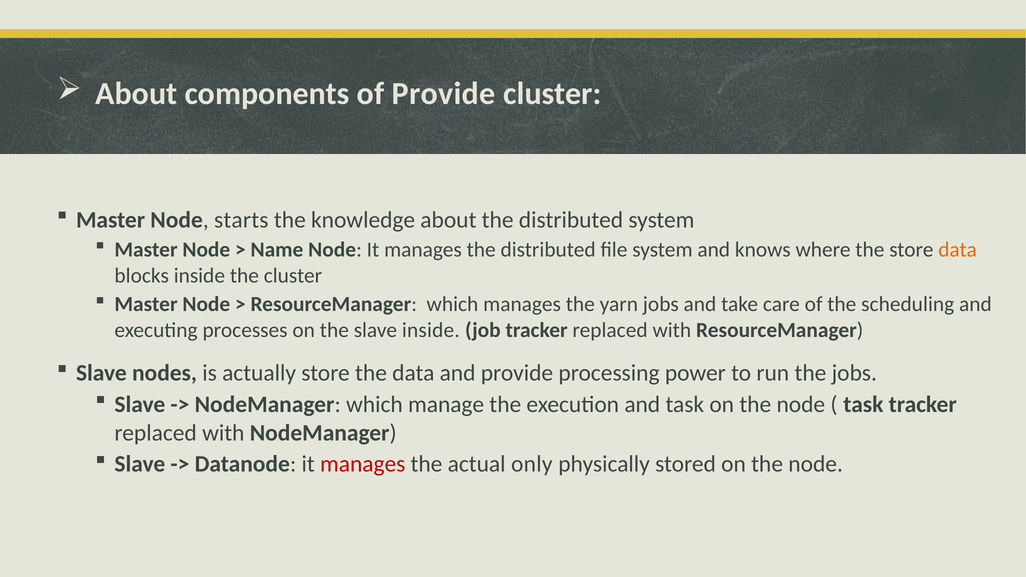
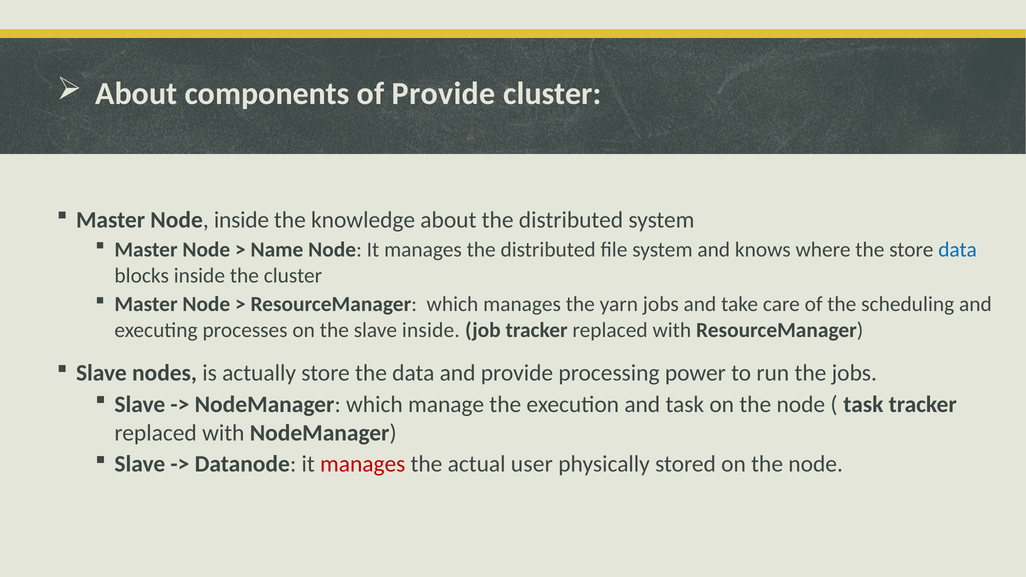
Node starts: starts -> inside
data at (958, 250) colour: orange -> blue
only: only -> user
